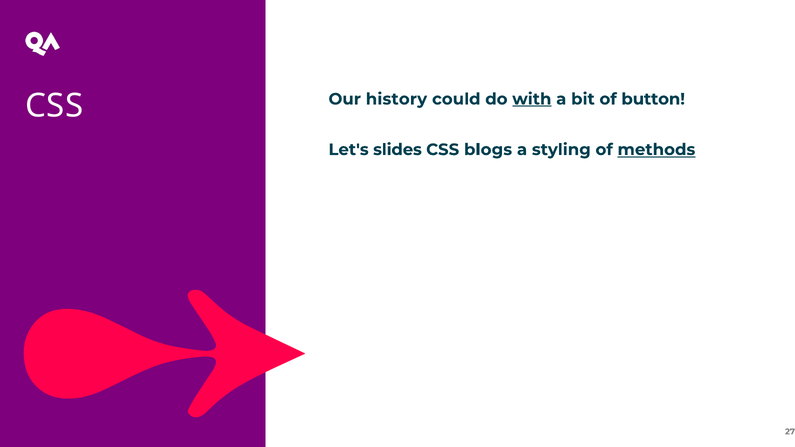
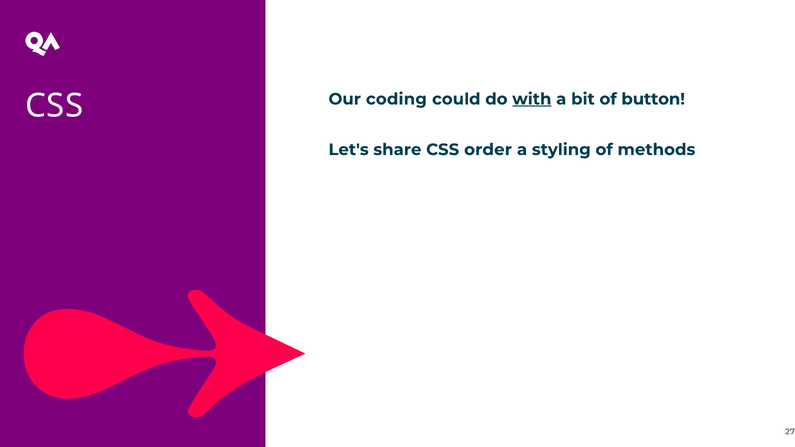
history: history -> coding
slides: slides -> share
blogs: blogs -> order
methods underline: present -> none
